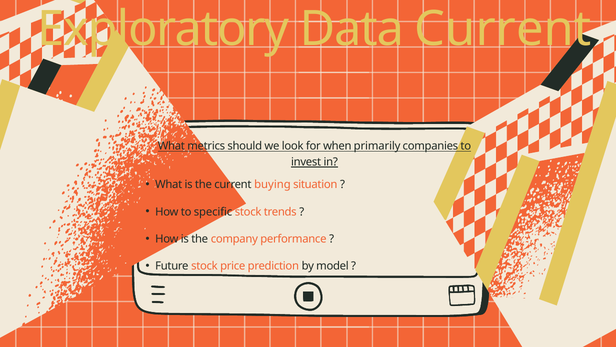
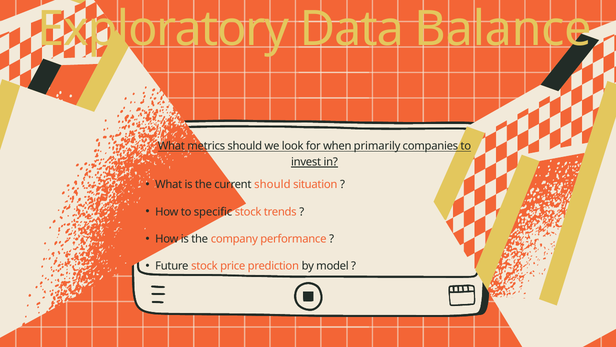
Data Current: Current -> Balance
current buying: buying -> should
